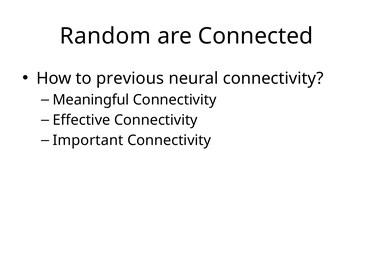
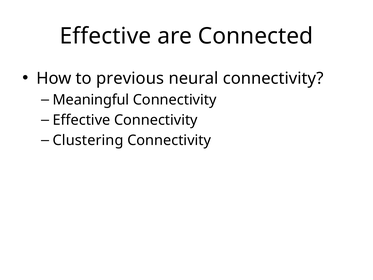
Random at (105, 36): Random -> Effective
Important: Important -> Clustering
